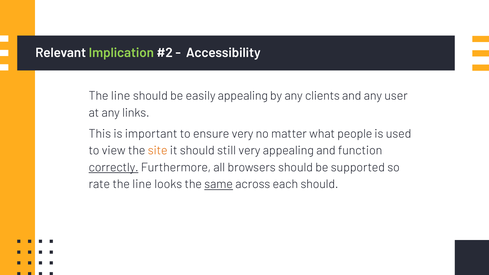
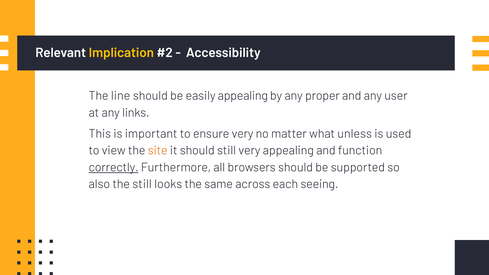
Implication colour: light green -> yellow
clients: clients -> proper
people: people -> unless
rate: rate -> also
line at (142, 184): line -> still
same underline: present -> none
each should: should -> seeing
